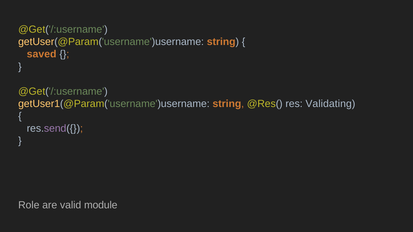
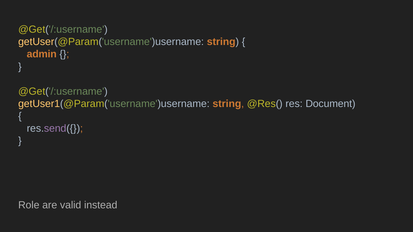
saved: saved -> admin
Validating: Validating -> Document
module: module -> instead
